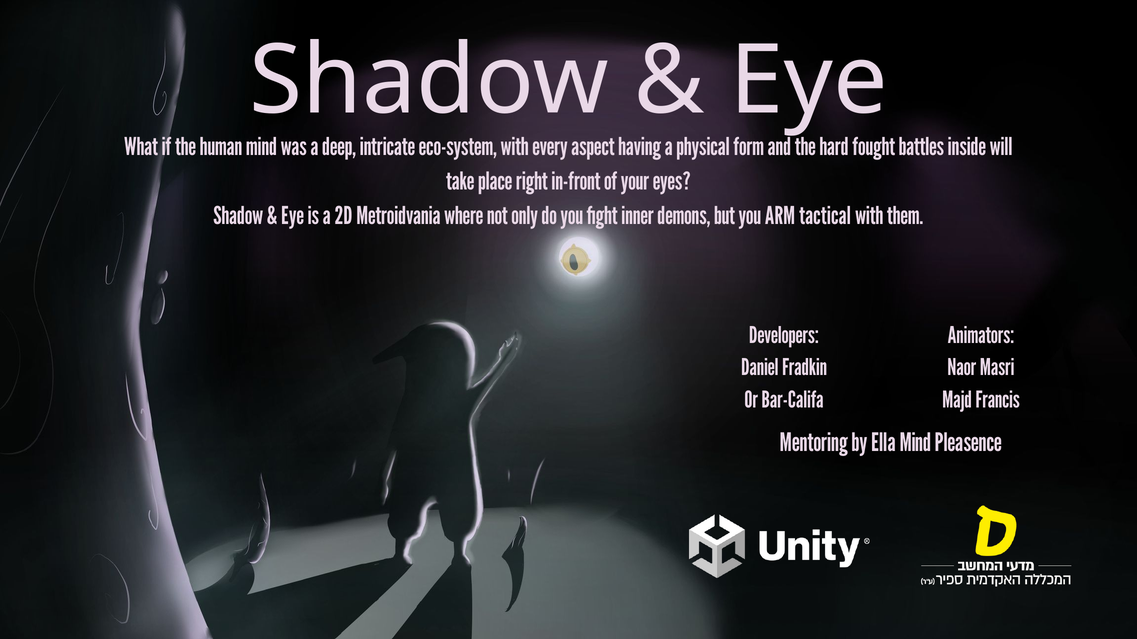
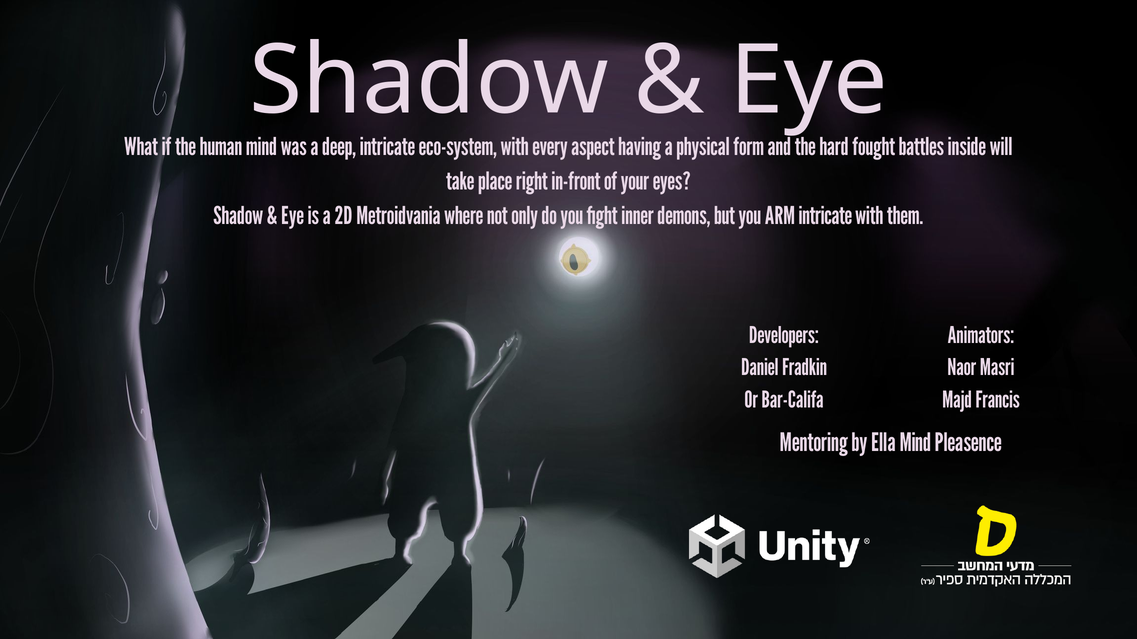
ARM tactical: tactical -> intricate
